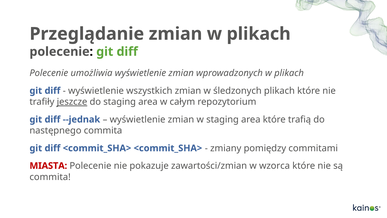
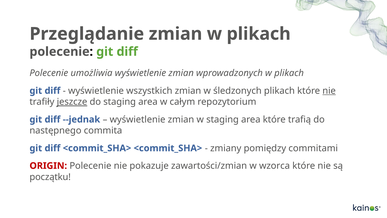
nie at (329, 91) underline: none -> present
MIASTA: MIASTA -> ORIGIN
commita at (50, 177): commita -> początku
